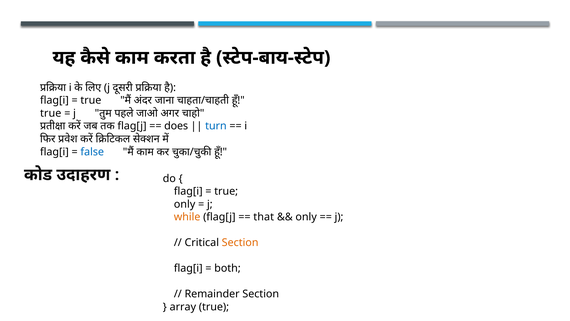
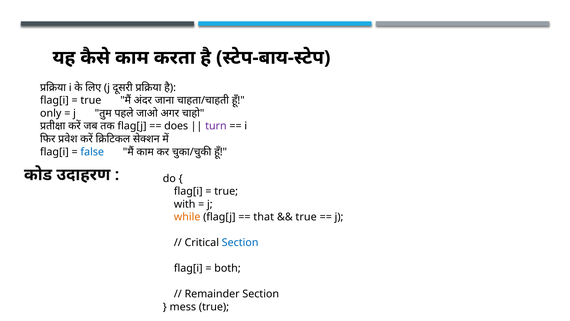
true at (51, 113): true -> only
turn colour: blue -> purple
only at (185, 204): only -> with
only at (306, 217): only -> true
Section at (240, 242) colour: orange -> blue
array: array -> mess
